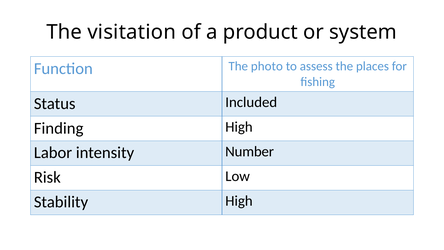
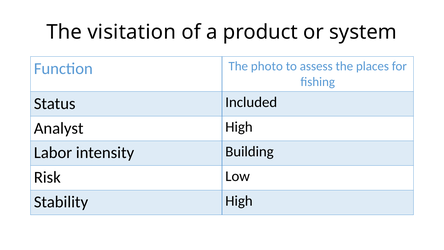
Finding: Finding -> Analyst
Number: Number -> Building
